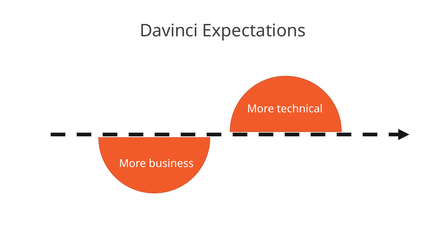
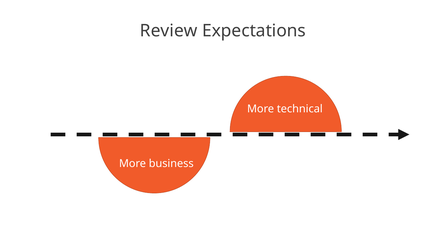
Davinci: Davinci -> Review
